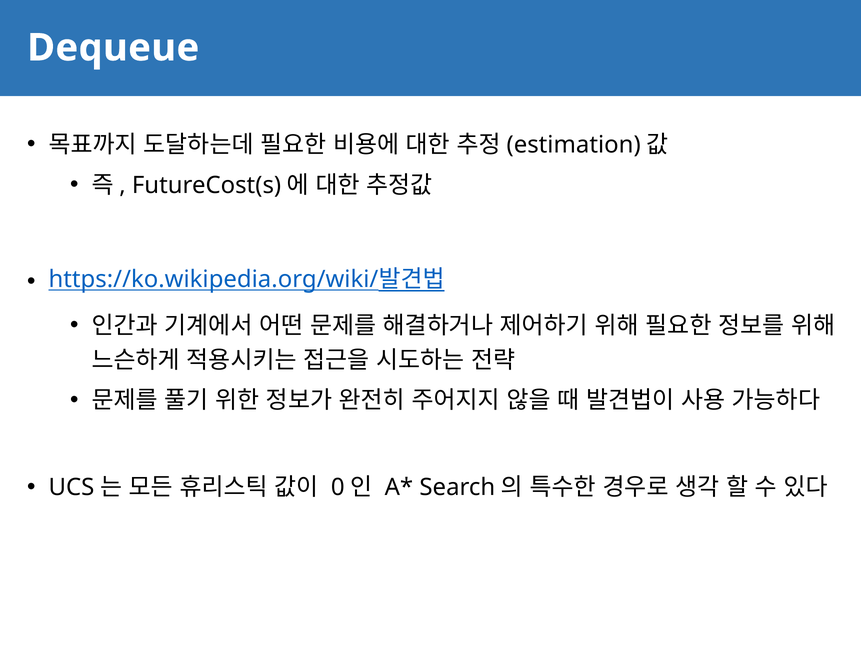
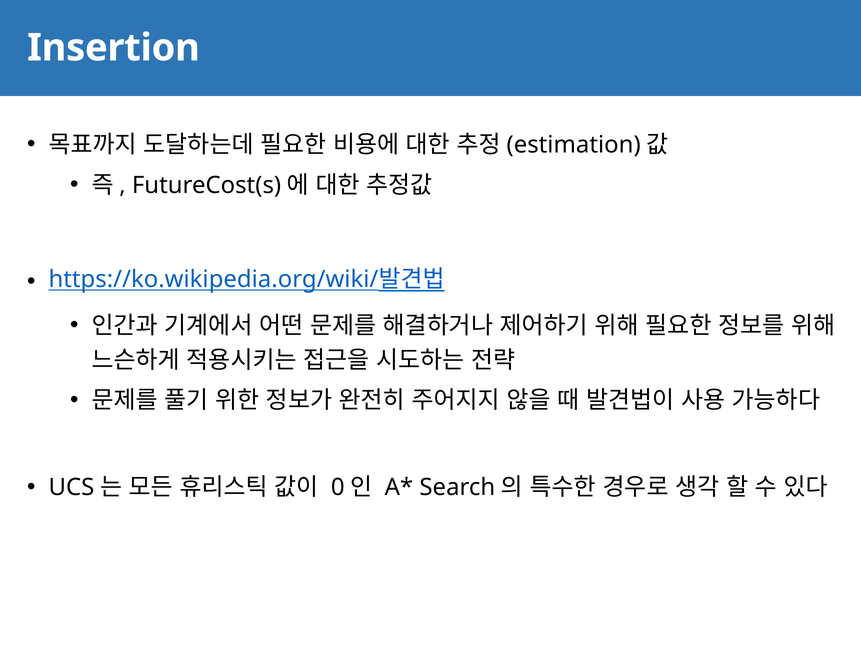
Dequeue: Dequeue -> Insertion
